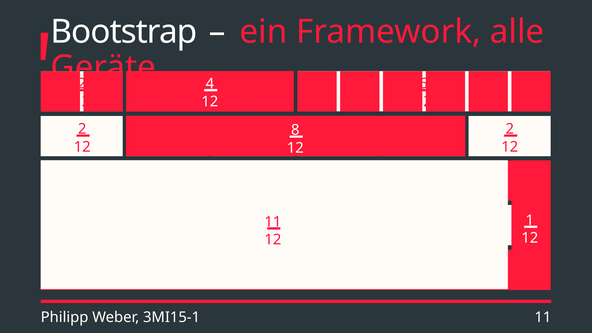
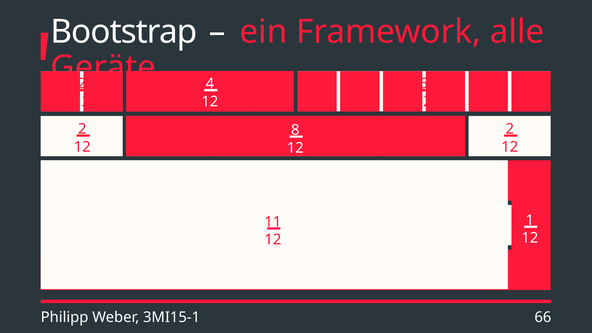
3MI15-1 11: 11 -> 66
